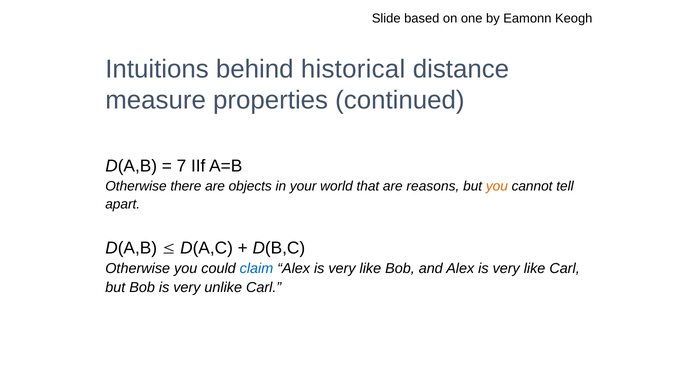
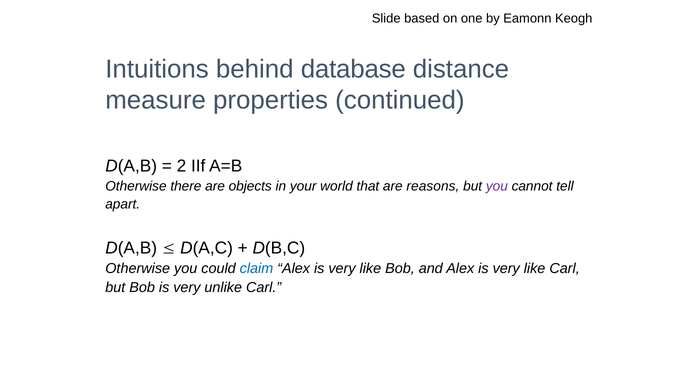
historical: historical -> database
7: 7 -> 2
you at (497, 187) colour: orange -> purple
